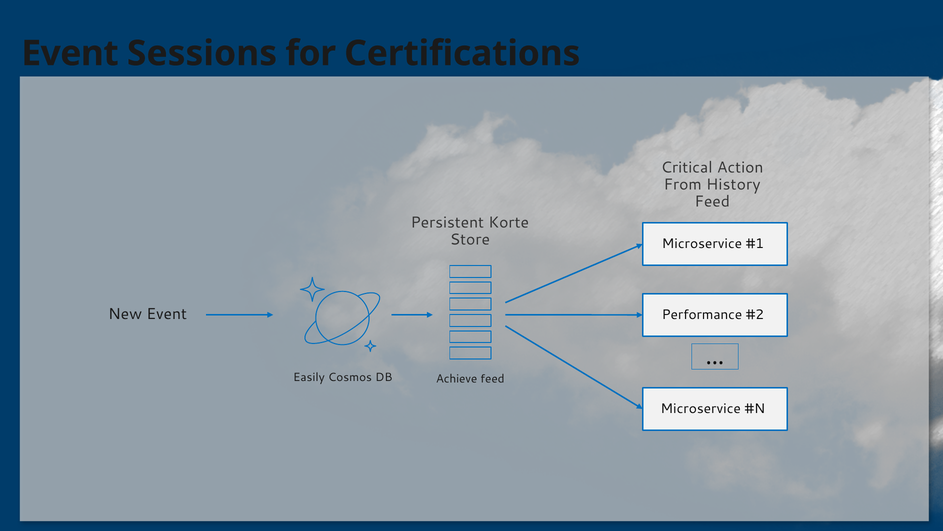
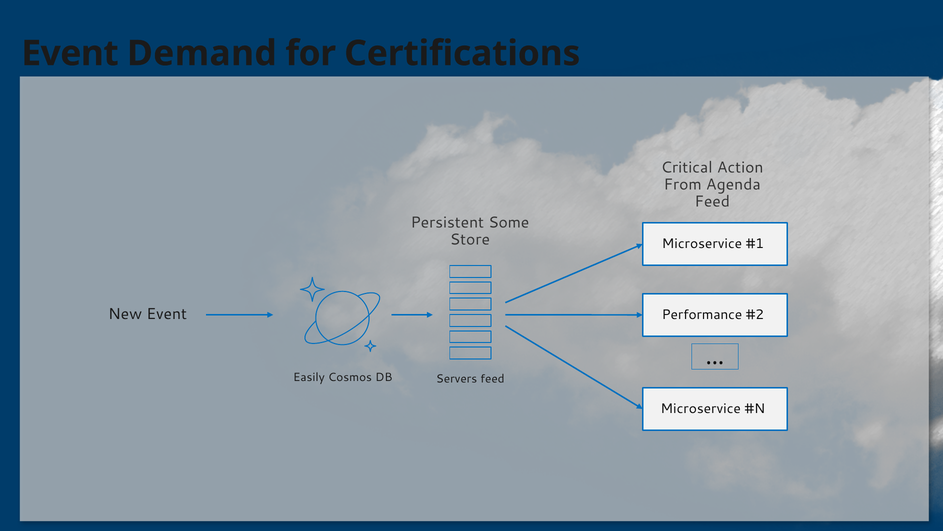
Sessions: Sessions -> Demand
History: History -> Agenda
Korte: Korte -> Some
Achieve: Achieve -> Servers
